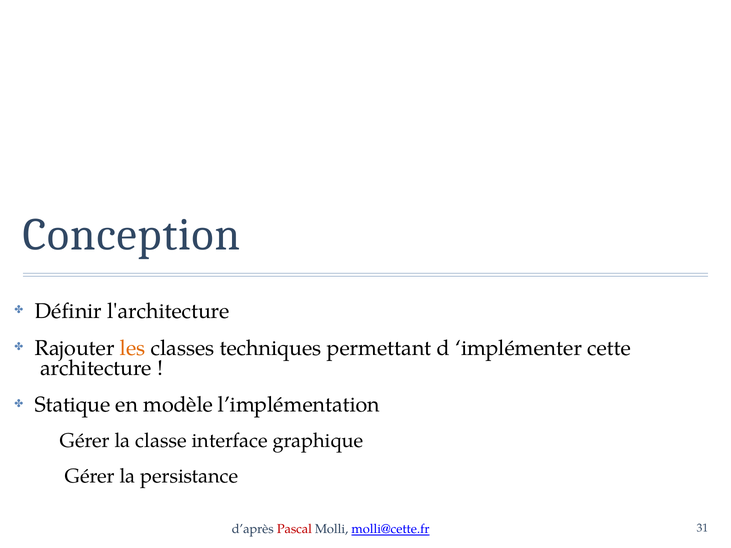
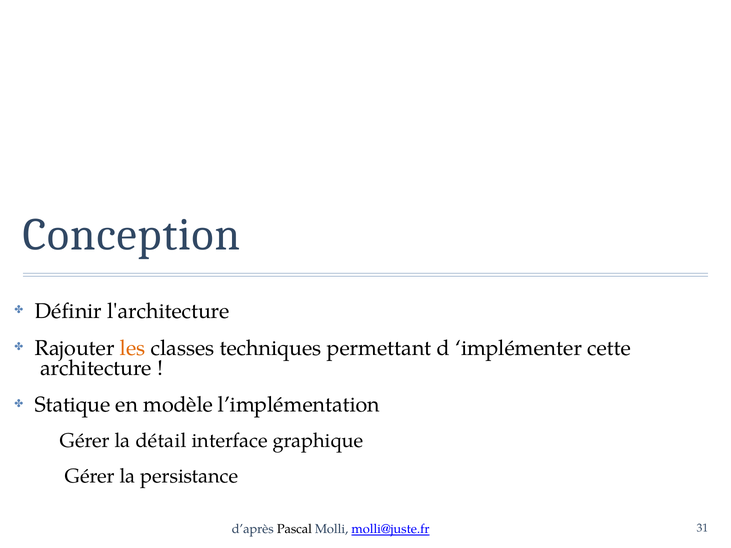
classe: classe -> détail
Pascal colour: red -> black
molli@cette.fr: molli@cette.fr -> molli@juste.fr
